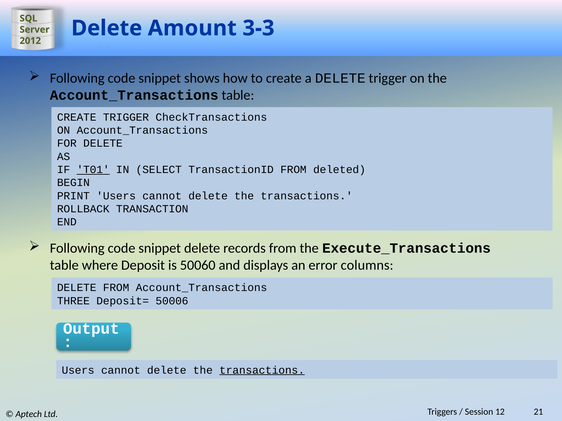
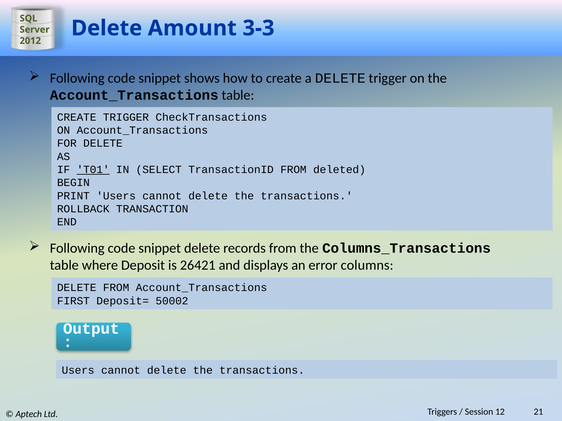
Execute_Transactions: Execute_Transactions -> Columns_Transactions
50060: 50060 -> 26421
THREE: THREE -> FIRST
50006: 50006 -> 50002
transactions at (262, 371) underline: present -> none
